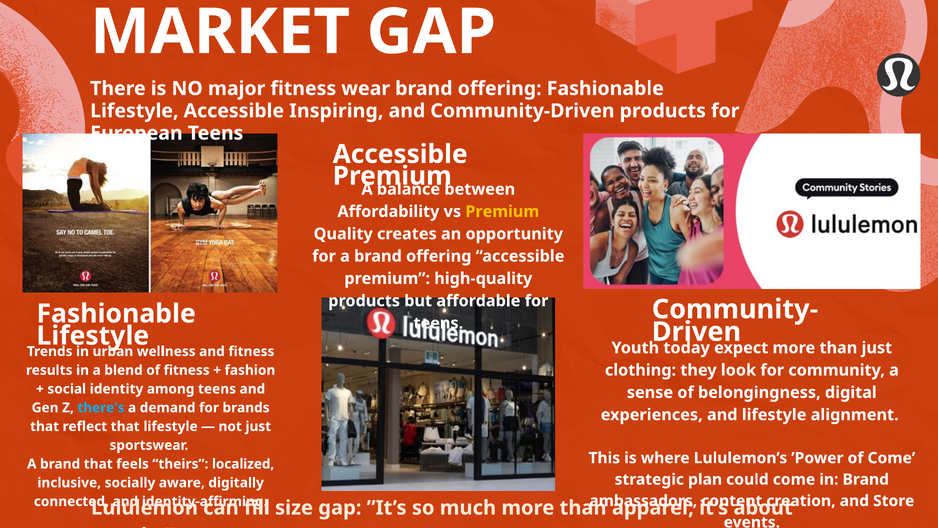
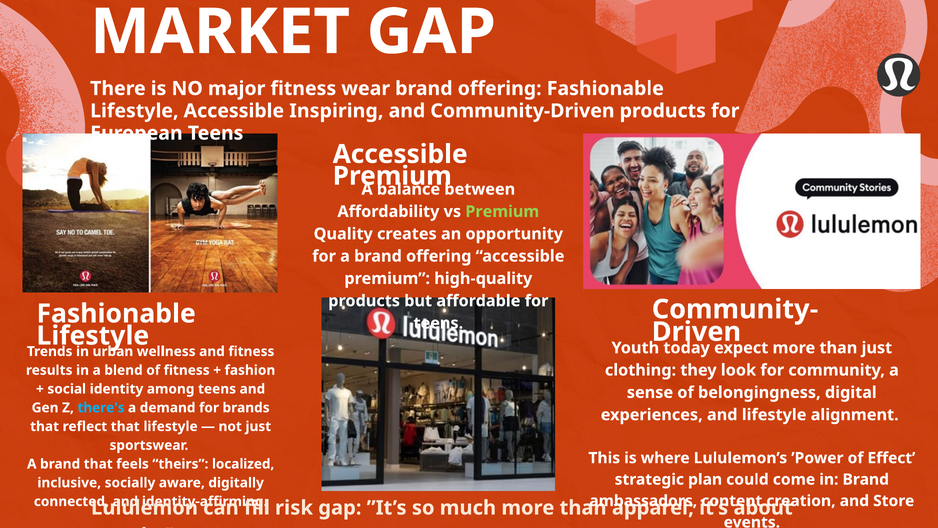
Premium at (502, 211) colour: yellow -> light green
of Come: Come -> Effect
size: size -> risk
